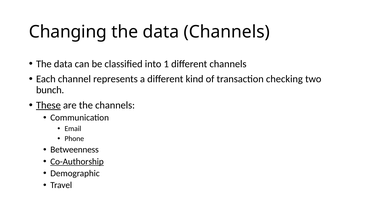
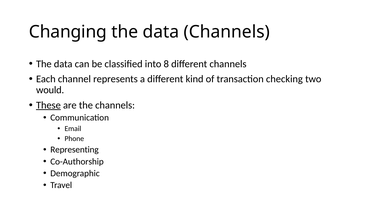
1: 1 -> 8
bunch: bunch -> would
Betweenness: Betweenness -> Representing
Co-Authorship underline: present -> none
